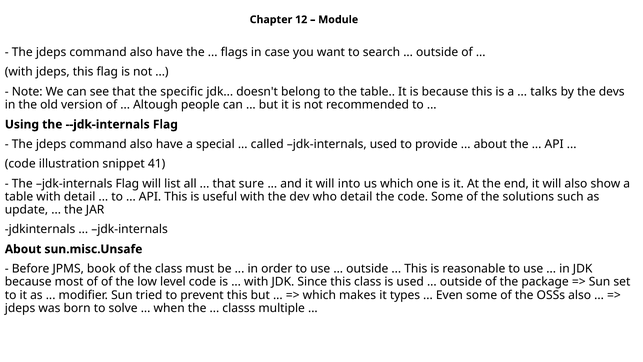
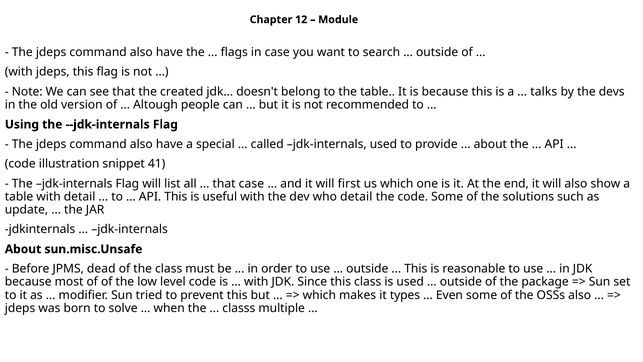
specific: specific -> created
that sure: sure -> case
into: into -> first
book: book -> dead
